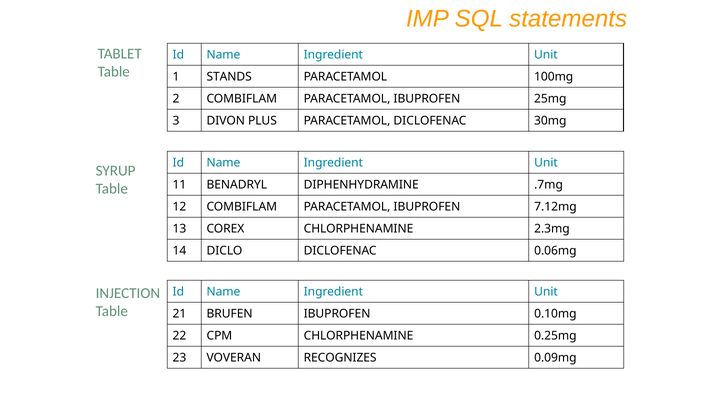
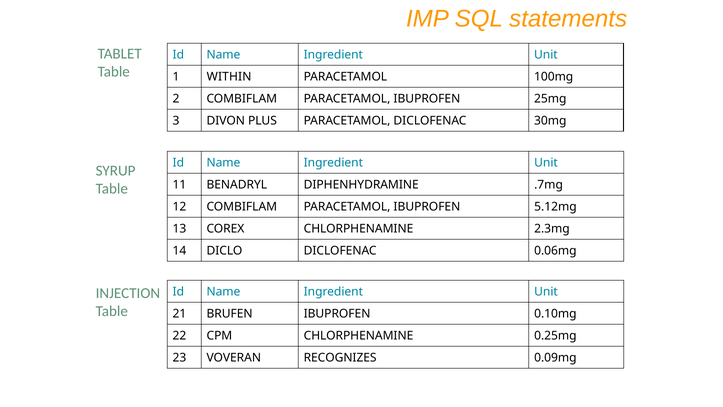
STANDS: STANDS -> WITHIN
7.12mg: 7.12mg -> 5.12mg
